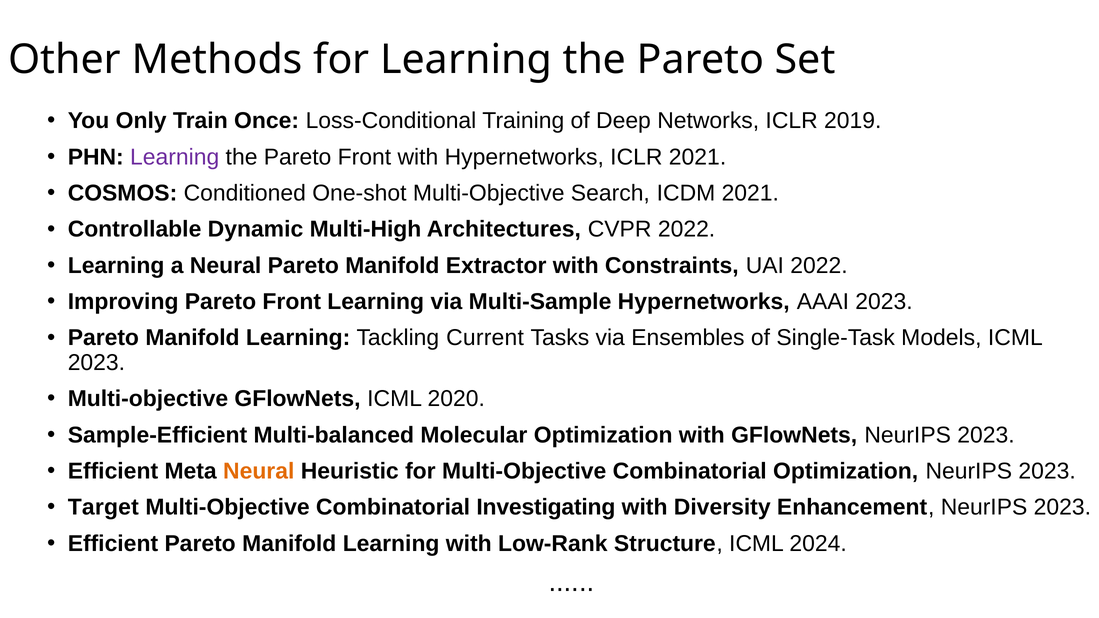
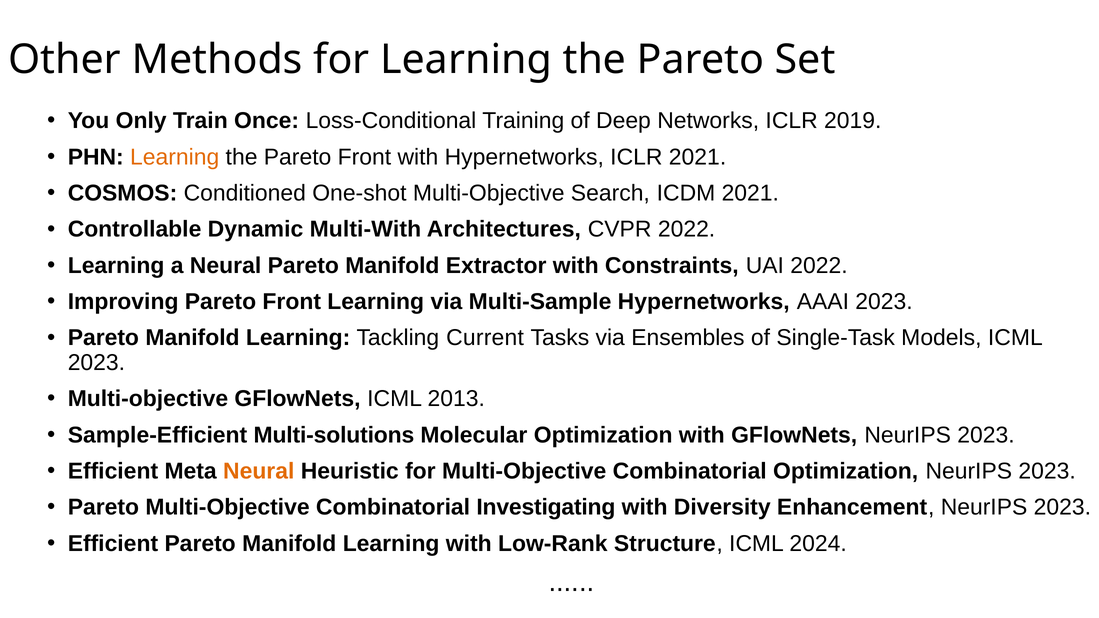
Learning at (175, 157) colour: purple -> orange
Multi-High: Multi-High -> Multi-With
2020: 2020 -> 2013
Multi-balanced: Multi-balanced -> Multi-solutions
Target at (103, 507): Target -> Pareto
